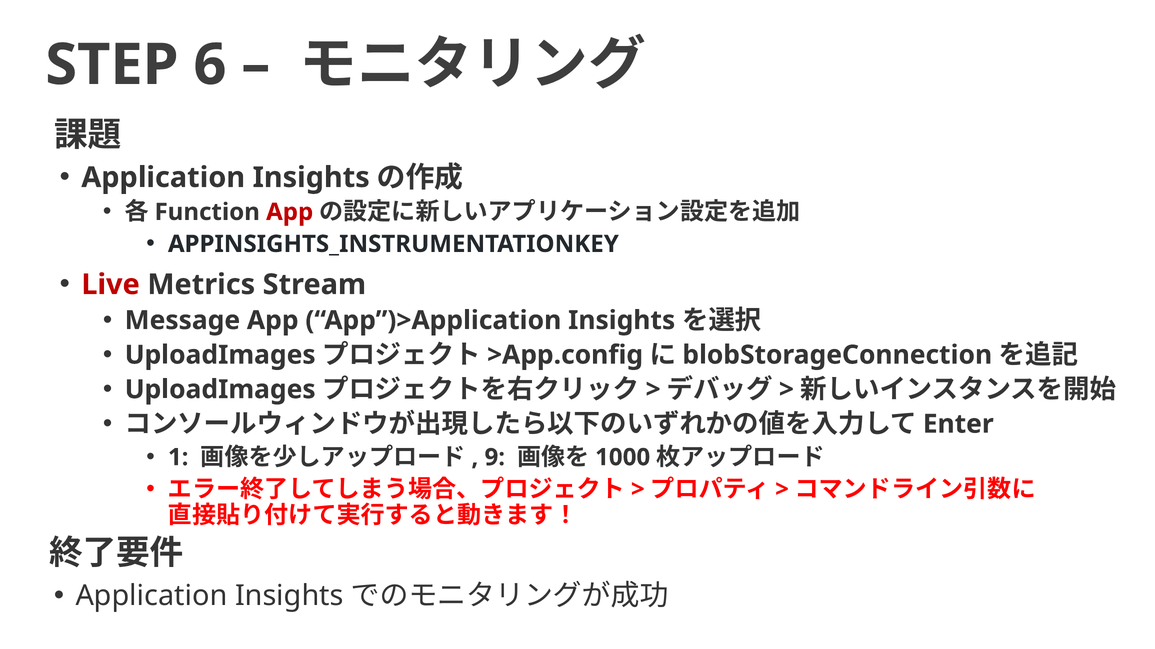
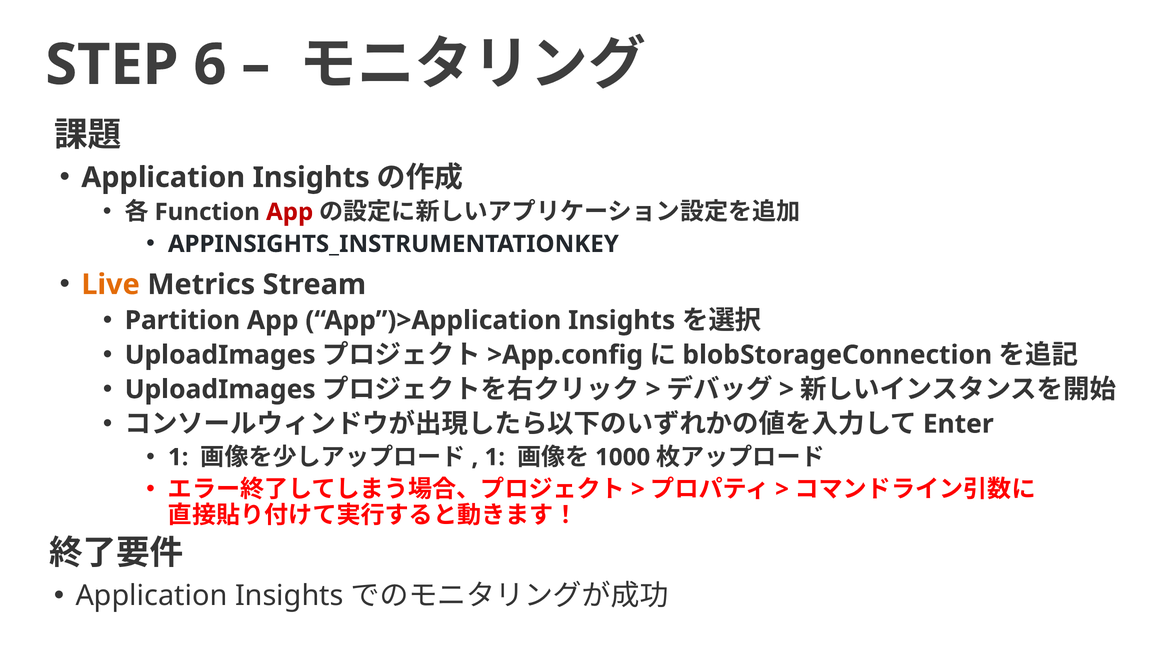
Live colour: red -> orange
Message: Message -> Partition
9 at (495, 458): 9 -> 1
